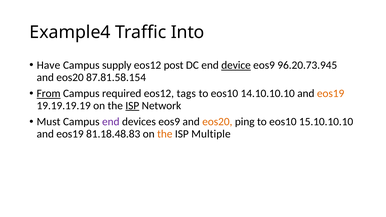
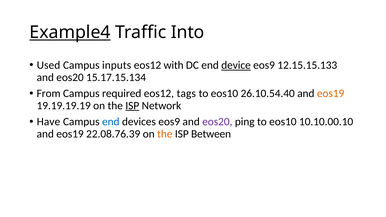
Example4 underline: none -> present
Have: Have -> Used
supply: supply -> inputs
post: post -> with
96.20.73.945: 96.20.73.945 -> 12.15.15.133
87.81.58.154: 87.81.58.154 -> 15.17.15.134
From underline: present -> none
14.10.10.10: 14.10.10.10 -> 26.10.54.40
Must: Must -> Have
end at (111, 122) colour: purple -> blue
eos20 at (217, 122) colour: orange -> purple
15.10.10.10: 15.10.10.10 -> 10.10.00.10
81.18.48.83: 81.18.48.83 -> 22.08.76.39
Multiple: Multiple -> Between
